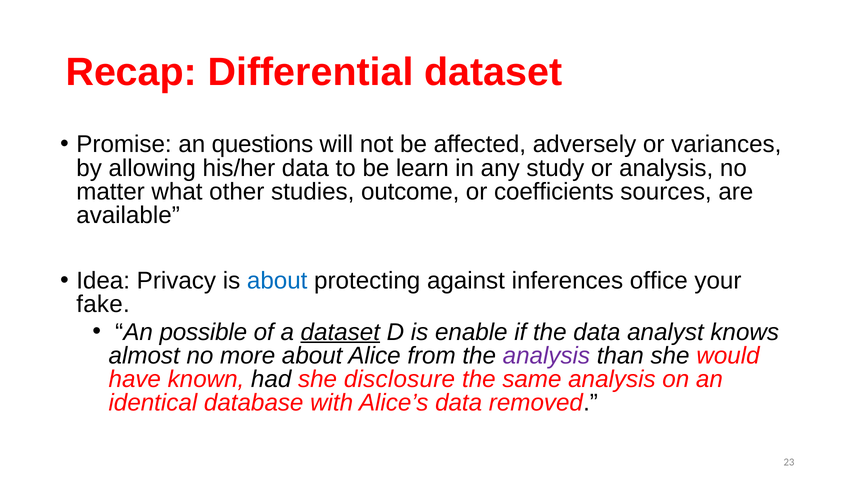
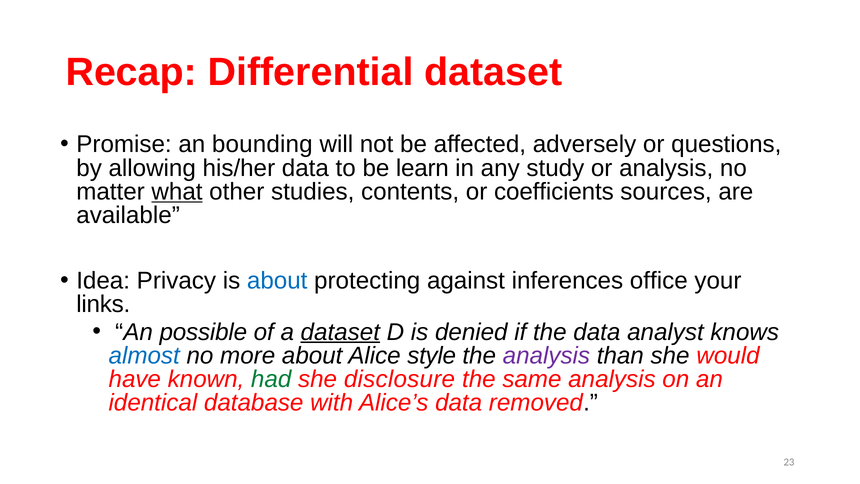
questions: questions -> bounding
variances: variances -> questions
what underline: none -> present
outcome: outcome -> contents
fake: fake -> links
enable: enable -> denied
almost colour: black -> blue
from: from -> style
had colour: black -> green
